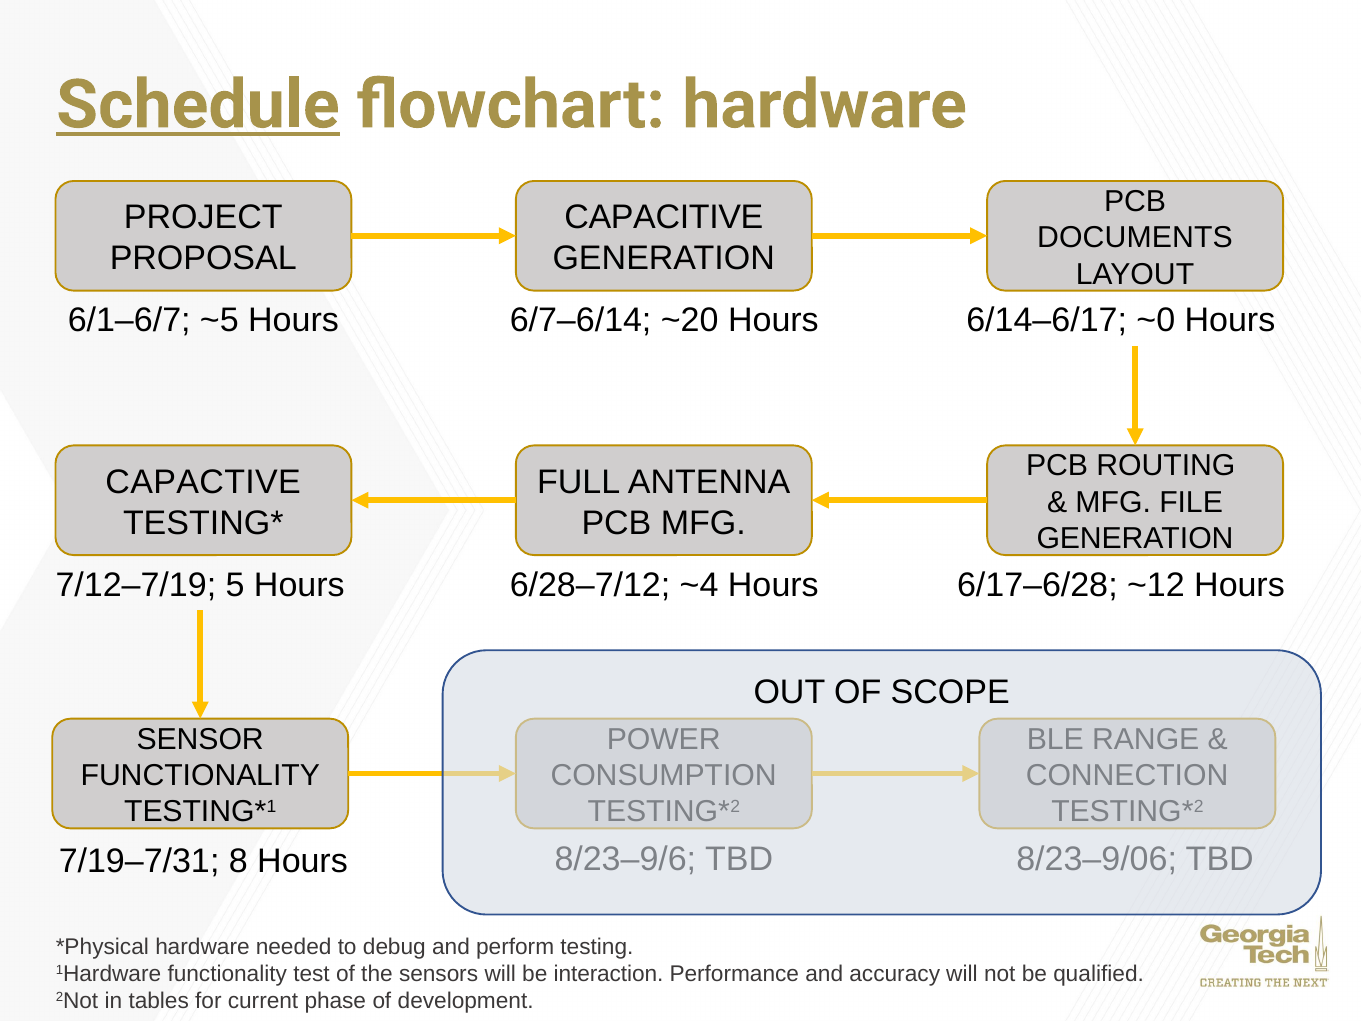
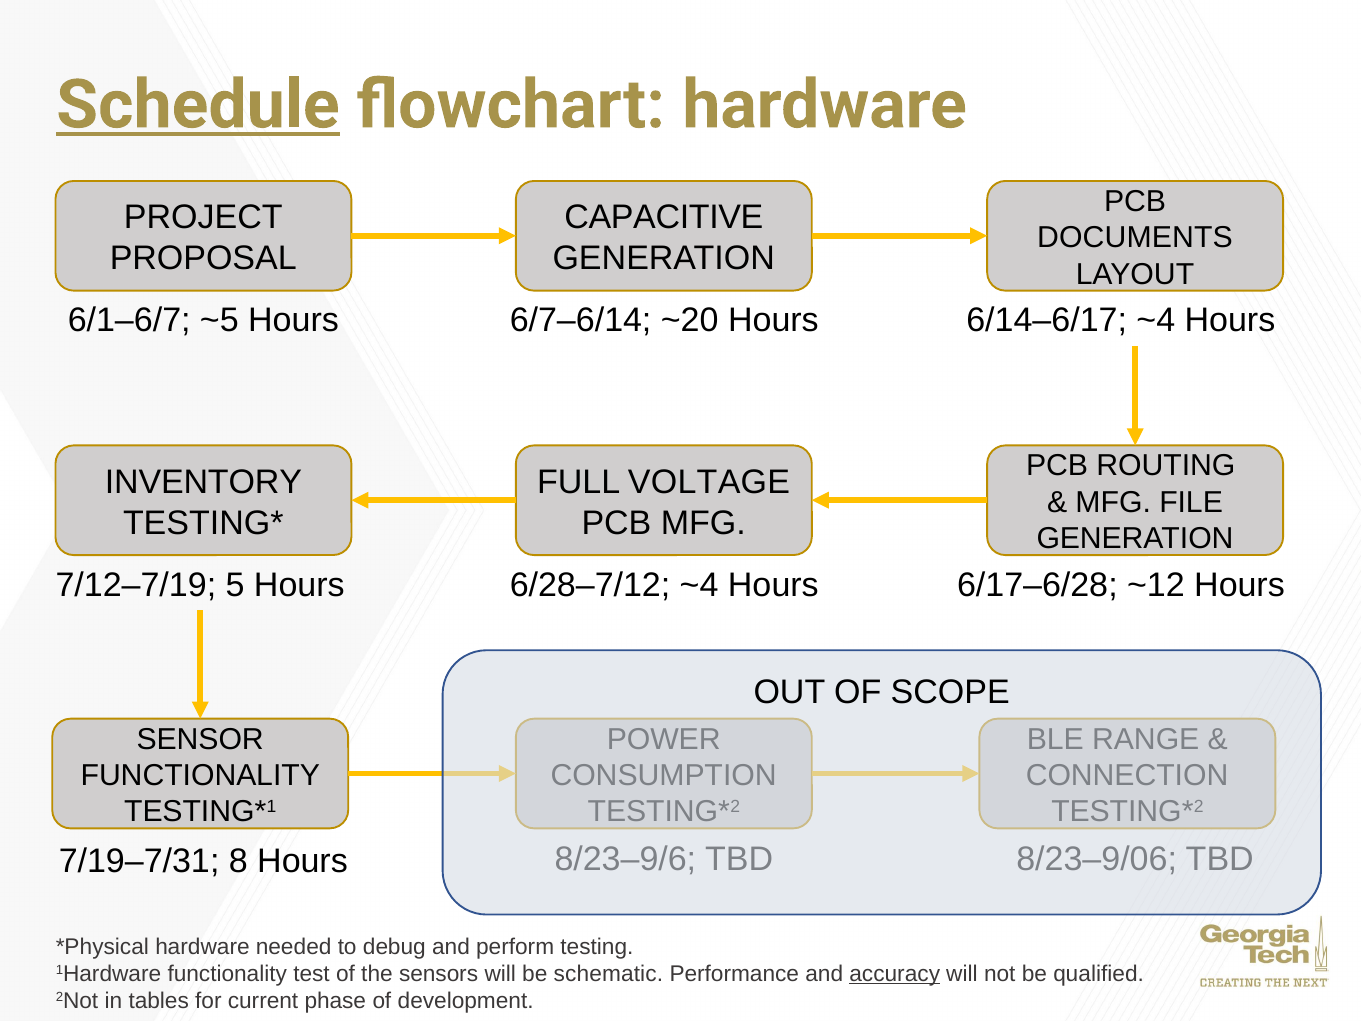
6/14–6/17 ~0: ~0 -> ~4
CAPACTIVE: CAPACTIVE -> INVENTORY
ANTENNA: ANTENNA -> VOLTAGE
interaction: interaction -> schematic
accuracy underline: none -> present
